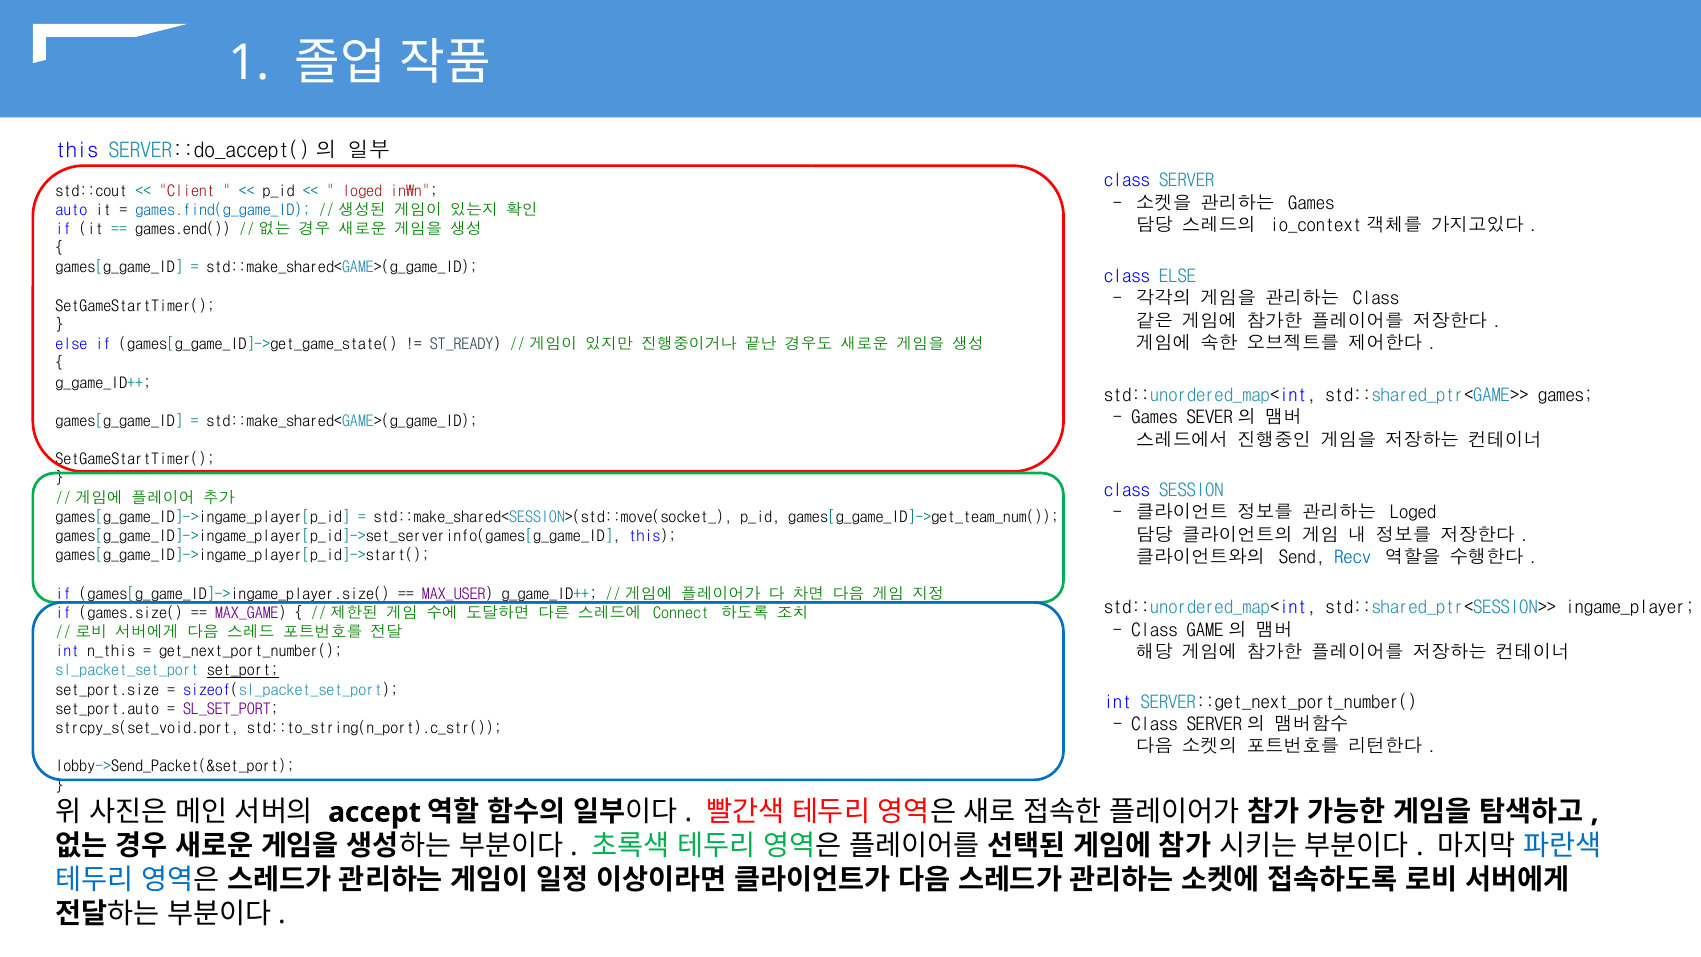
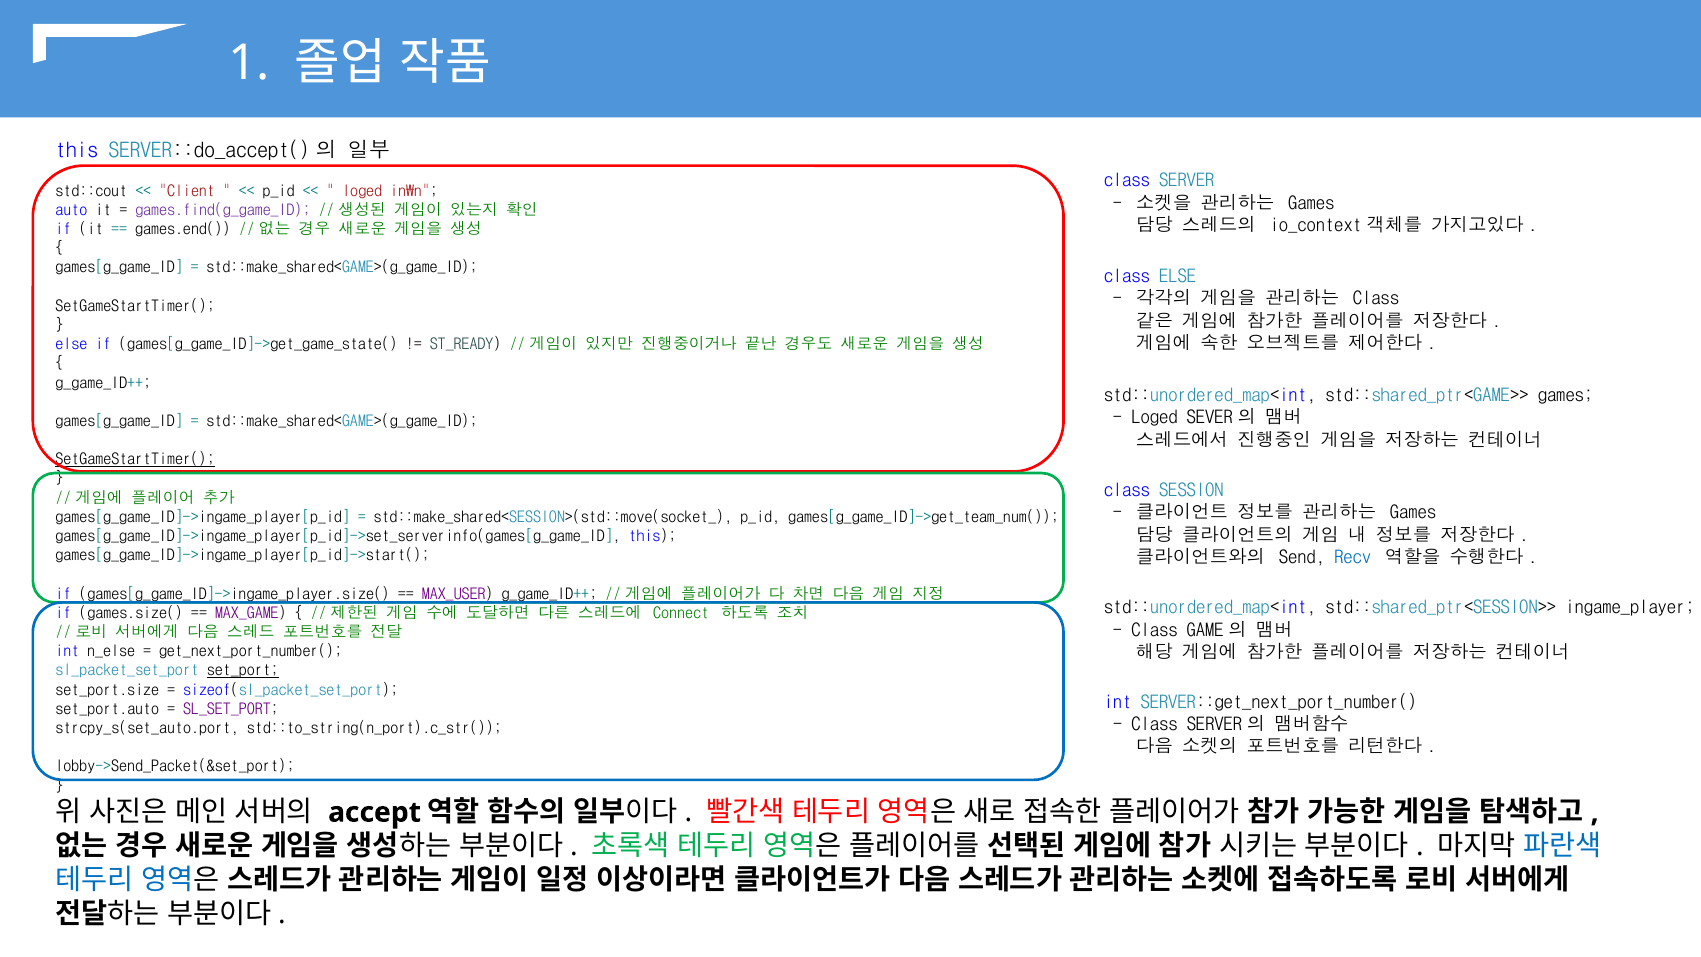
games.find(g_game_ID colour: blue -> purple
Games at (1155, 418): Games -> Loged
SetGameStartTimer( at (135, 459) underline: none -> present
Loged at (1413, 513): Loged -> Games
n_this: n_this -> n_else
strcpy_s(set_void.port: strcpy_s(set_void.port -> strcpy_s(set_auto.port
